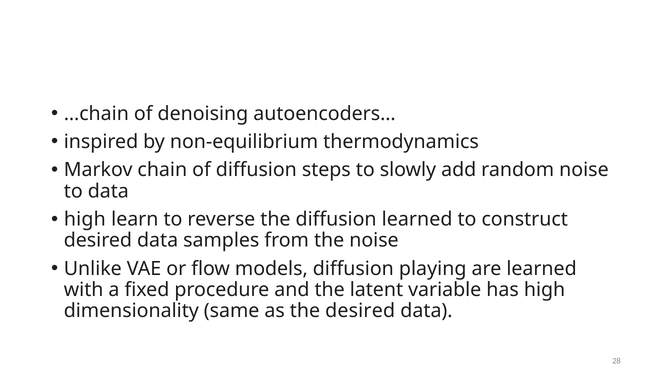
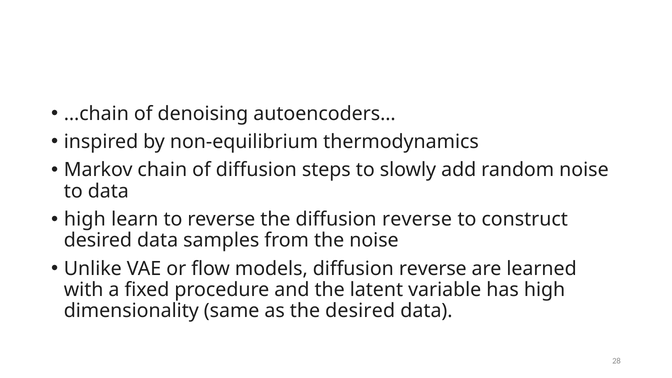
the diffusion learned: learned -> reverse
models diffusion playing: playing -> reverse
